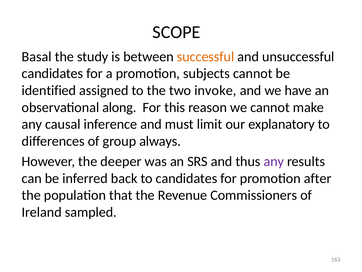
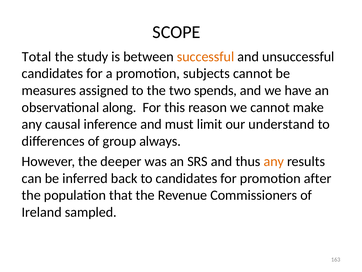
Basal: Basal -> Total
identified: identified -> measures
invoke: invoke -> spends
explanatory: explanatory -> understand
any at (274, 161) colour: purple -> orange
